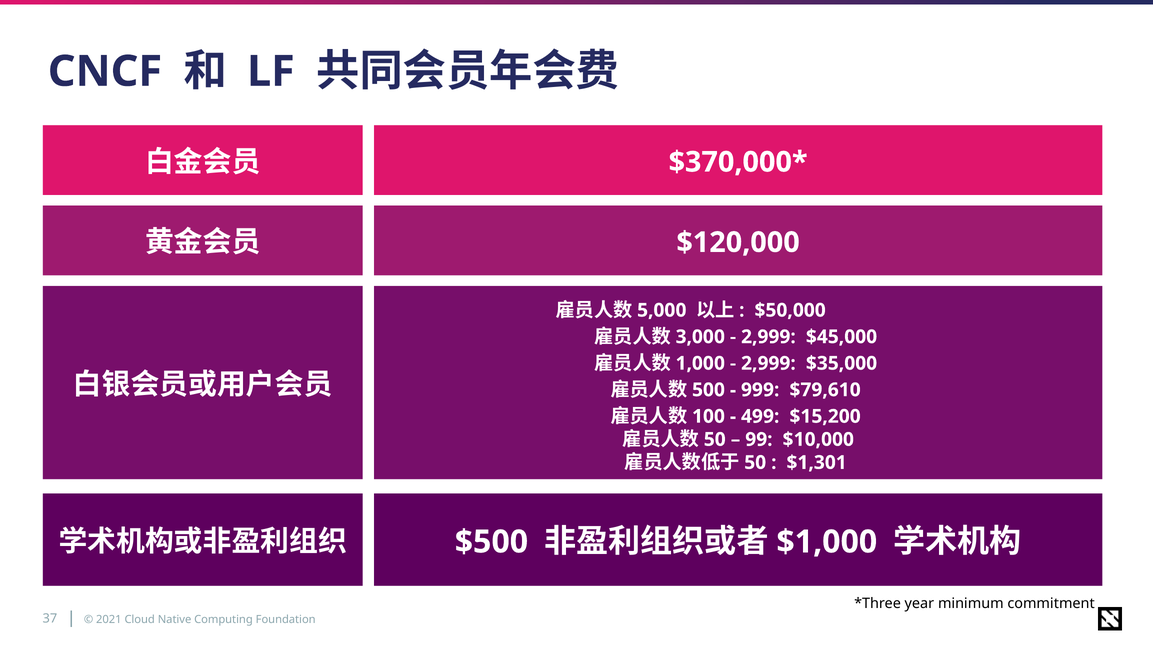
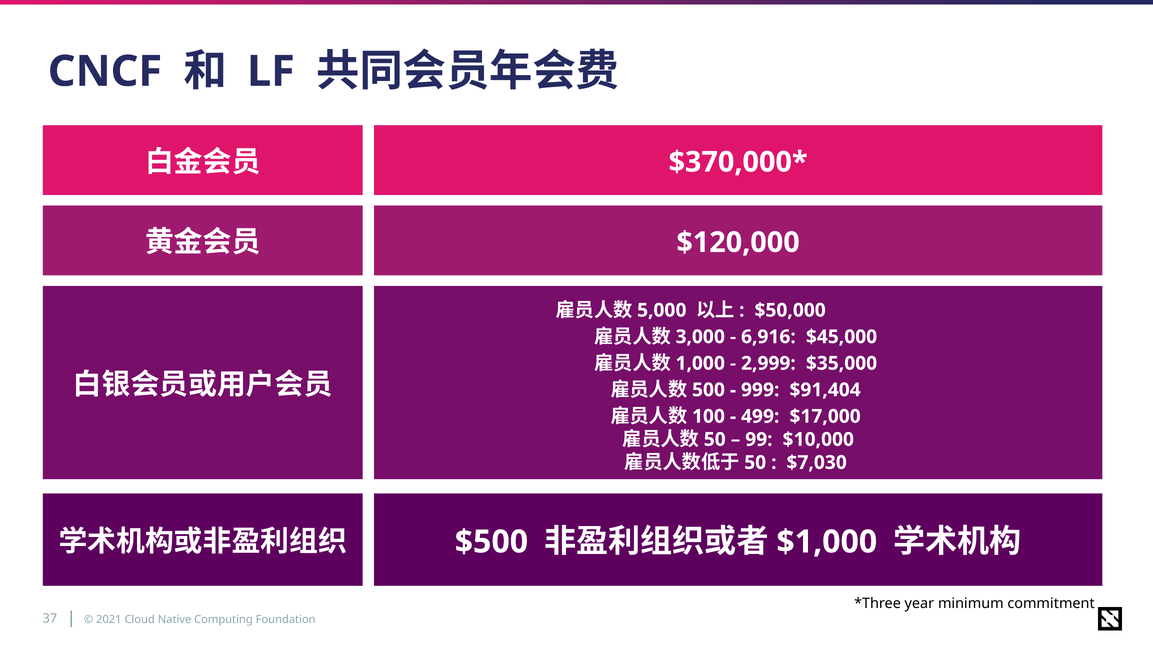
2,999 at (768, 337): 2,999 -> 6,916
$79,610: $79,610 -> $91,404
$15,200: $15,200 -> $17,000
$1,301: $1,301 -> $7,030
